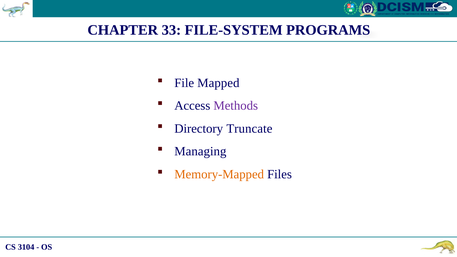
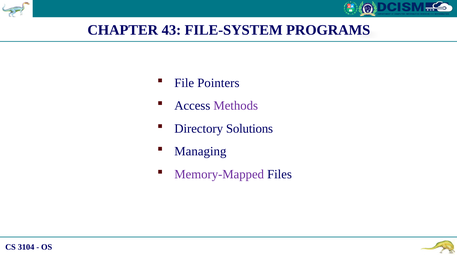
33: 33 -> 43
Mapped: Mapped -> Pointers
Truncate: Truncate -> Solutions
Memory-Mapped colour: orange -> purple
